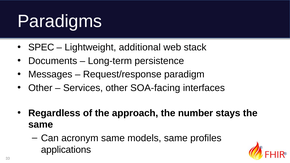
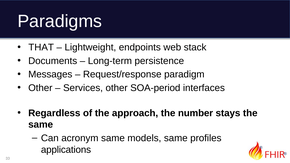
SPEC: SPEC -> THAT
additional: additional -> endpoints
SOA-facing: SOA-facing -> SOA-period
